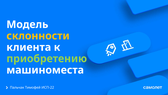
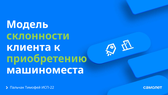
склонности colour: yellow -> light green
